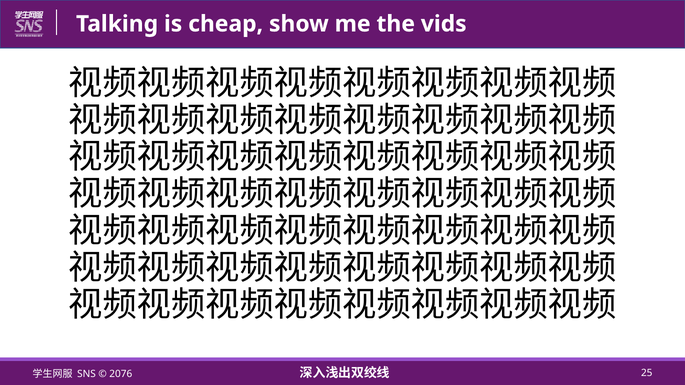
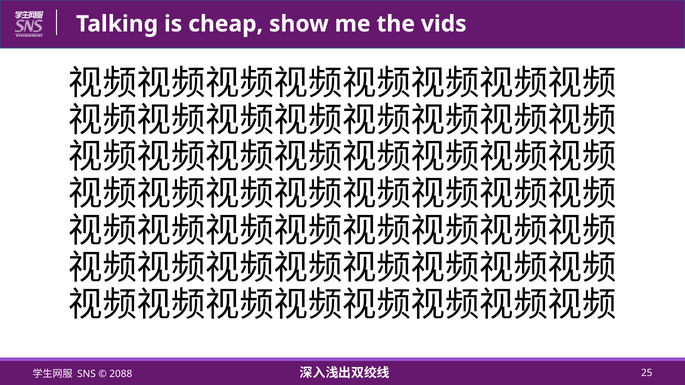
2076: 2076 -> 2088
